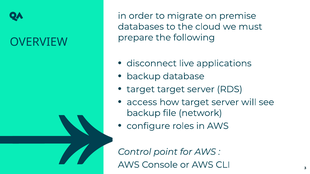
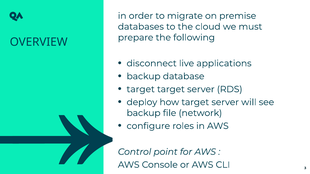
access: access -> deploy
